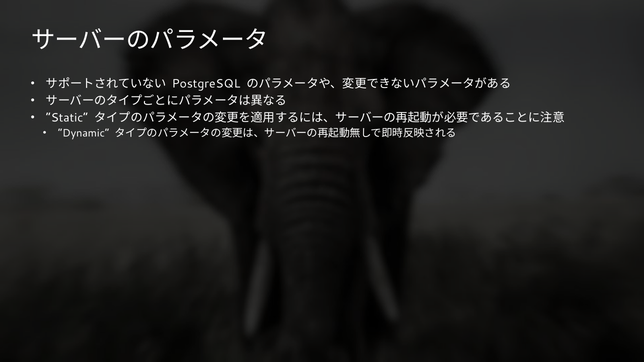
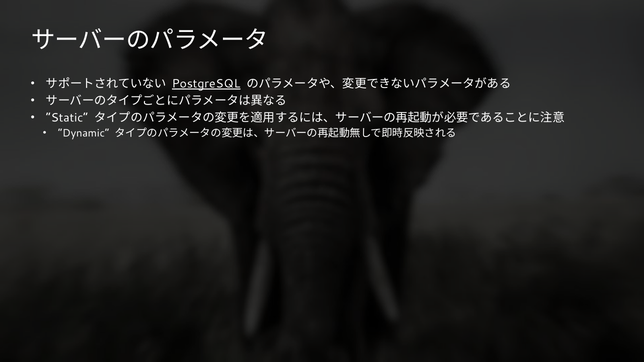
PostgreSQL underline: none -> present
